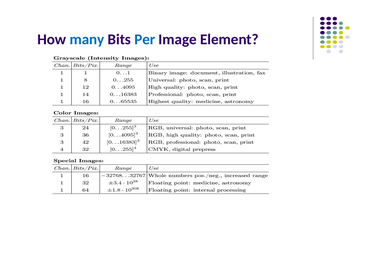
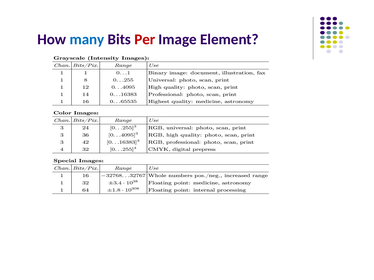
Per colour: blue -> red
